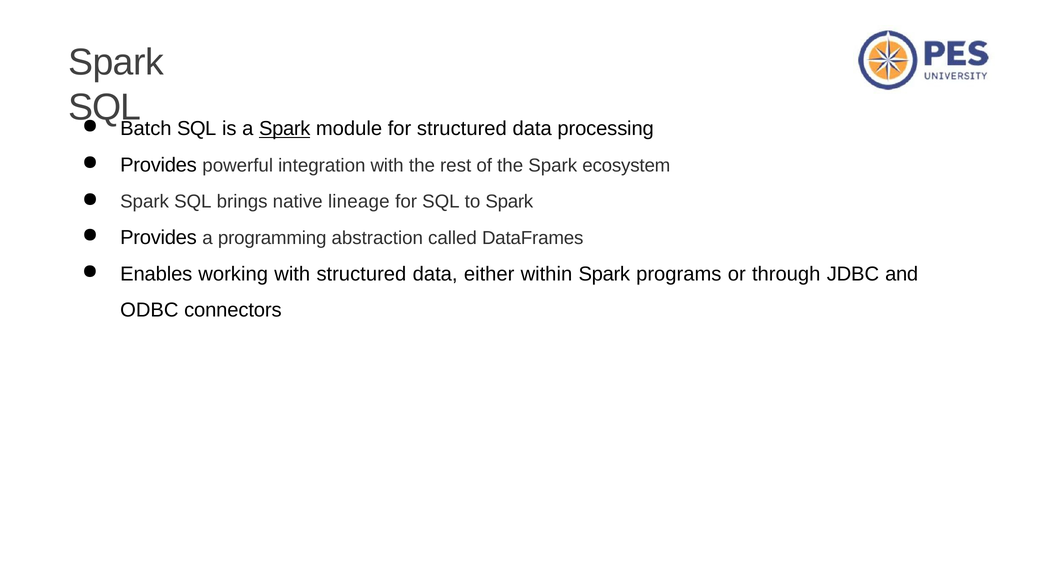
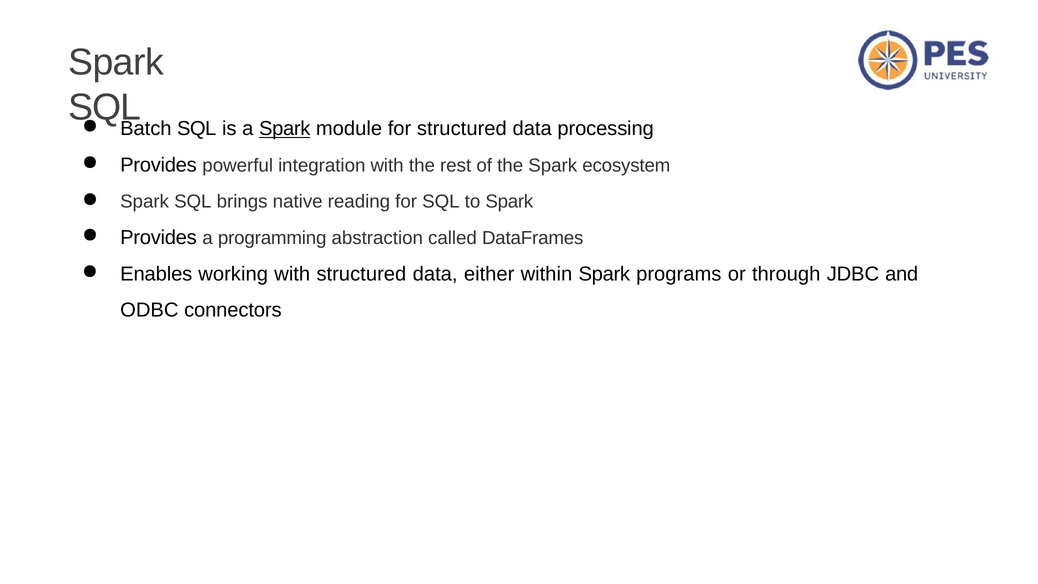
lineage: lineage -> reading
